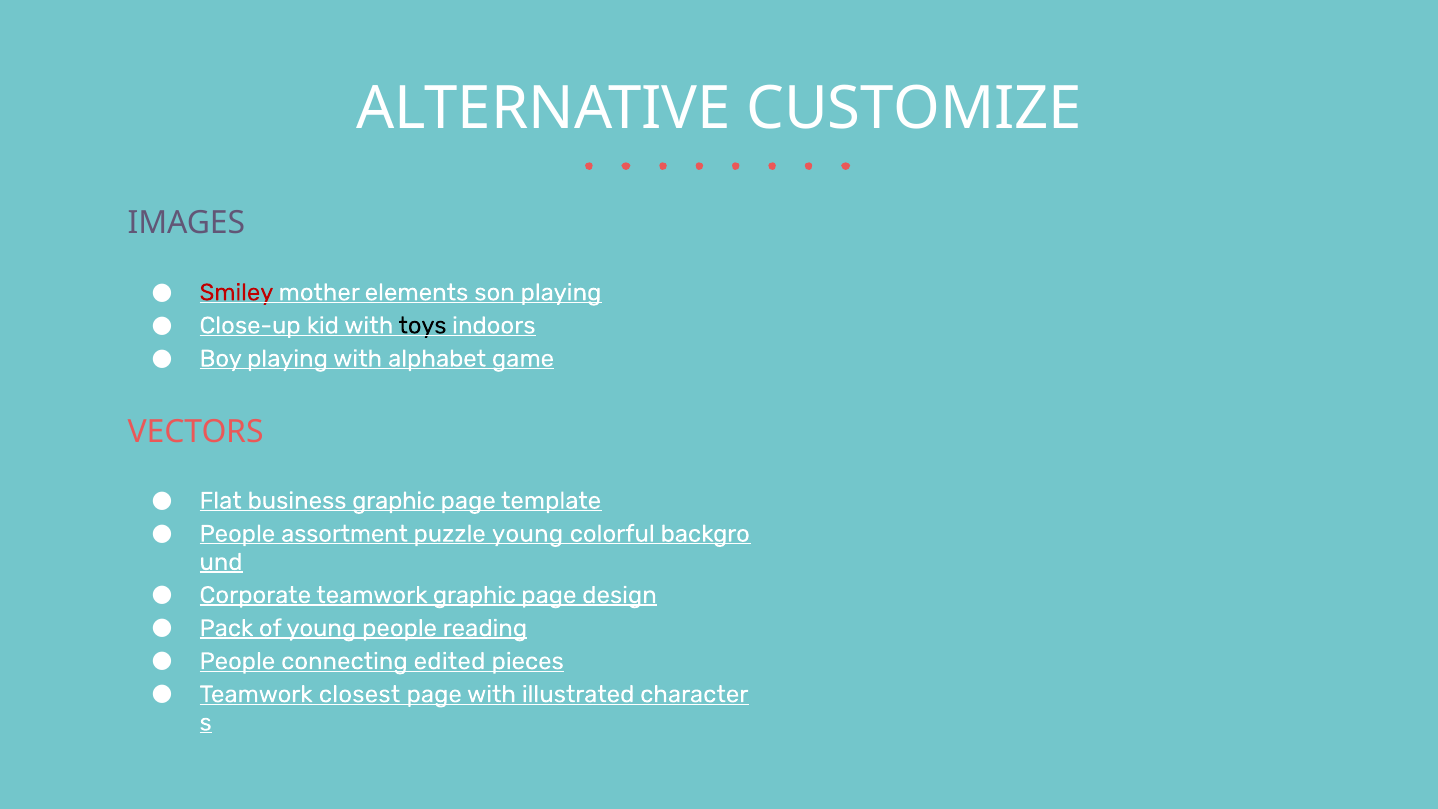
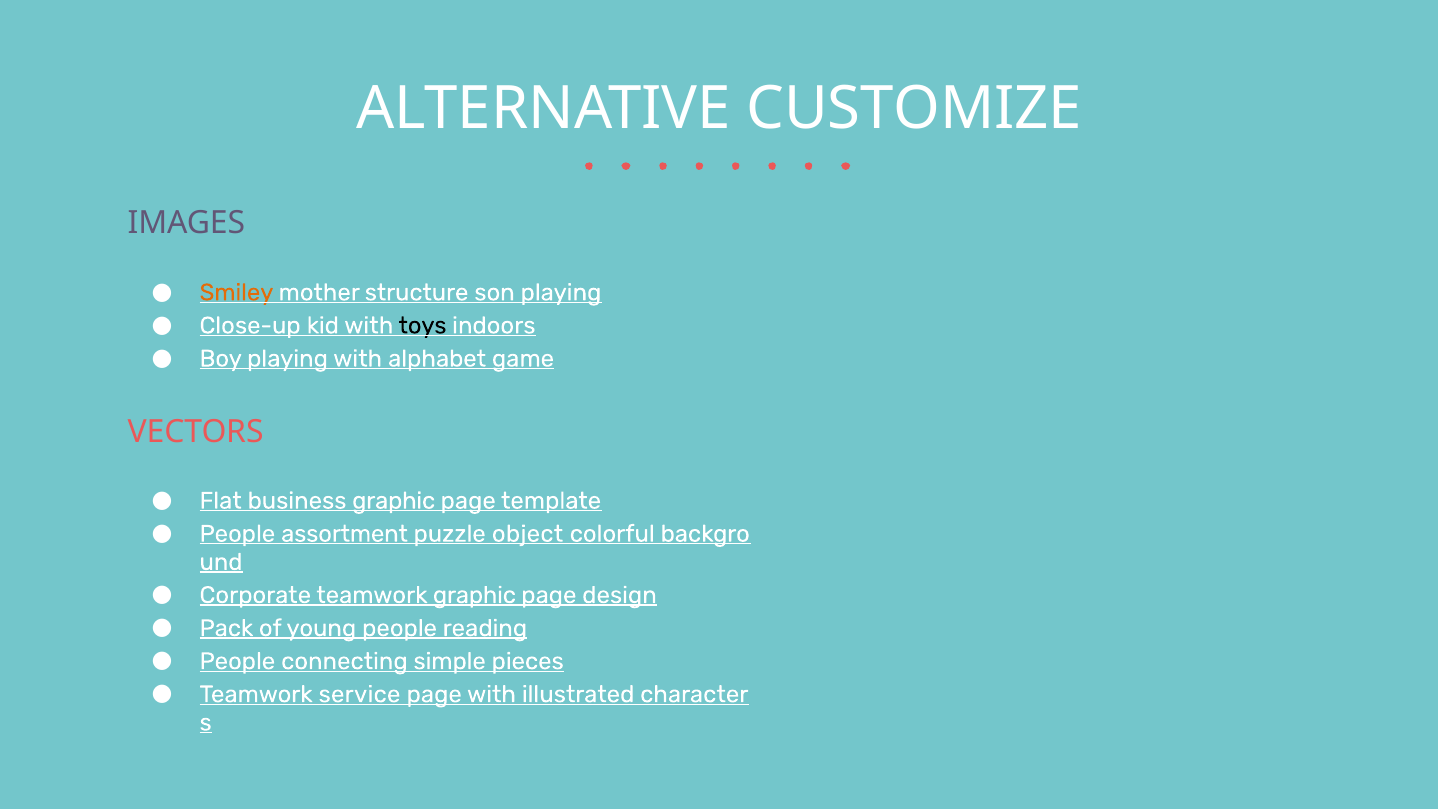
Smiley colour: red -> orange
elements: elements -> structure
puzzle young: young -> object
edited: edited -> simple
closest: closest -> service
